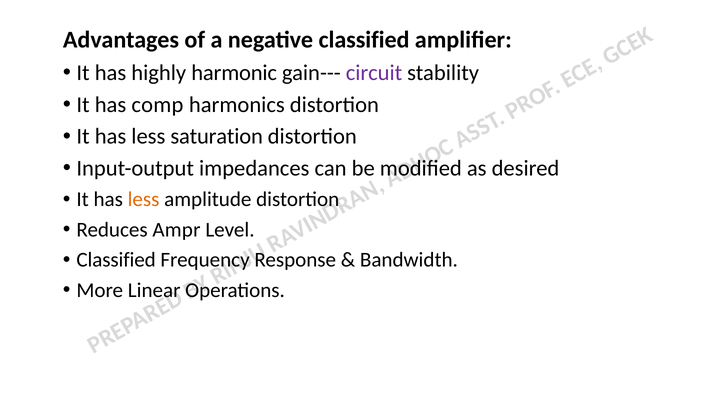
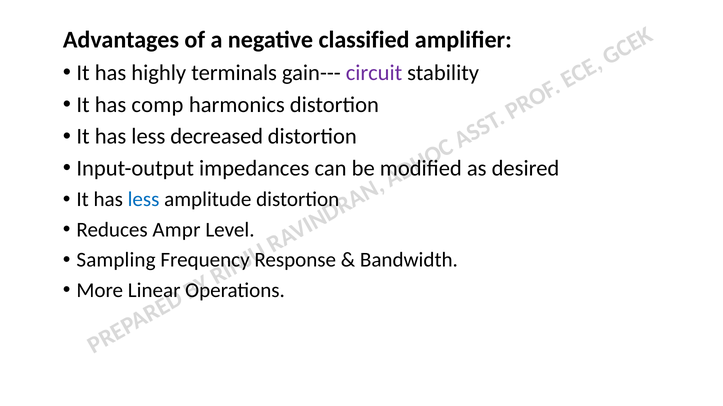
harmonic: harmonic -> terminals
saturation: saturation -> decreased
less at (144, 200) colour: orange -> blue
Classified at (116, 260): Classified -> Sampling
